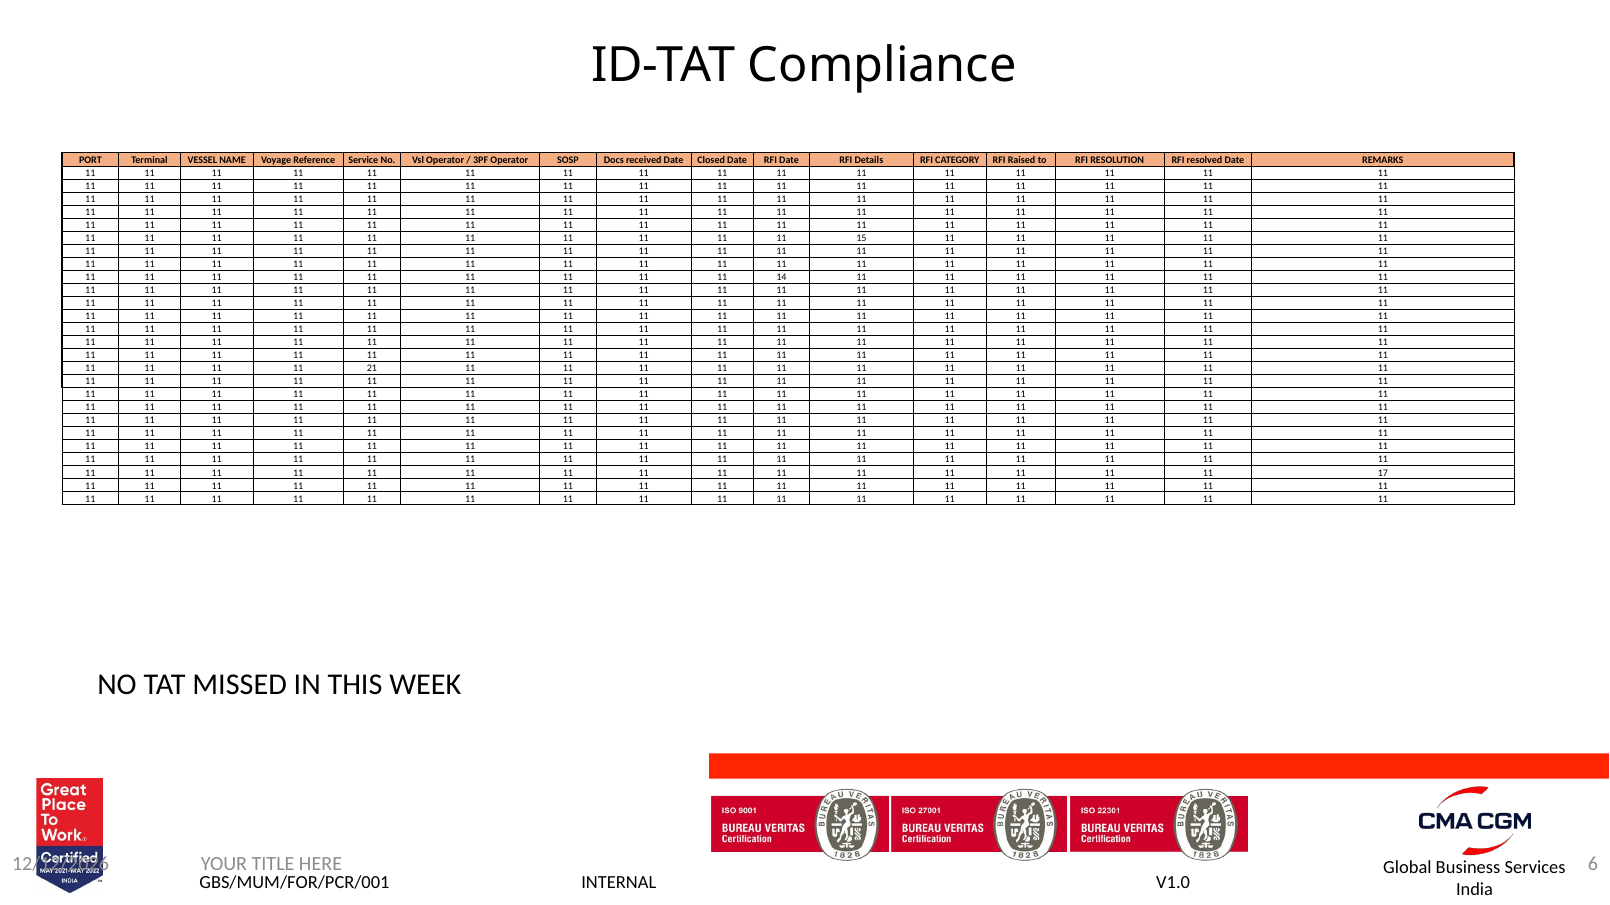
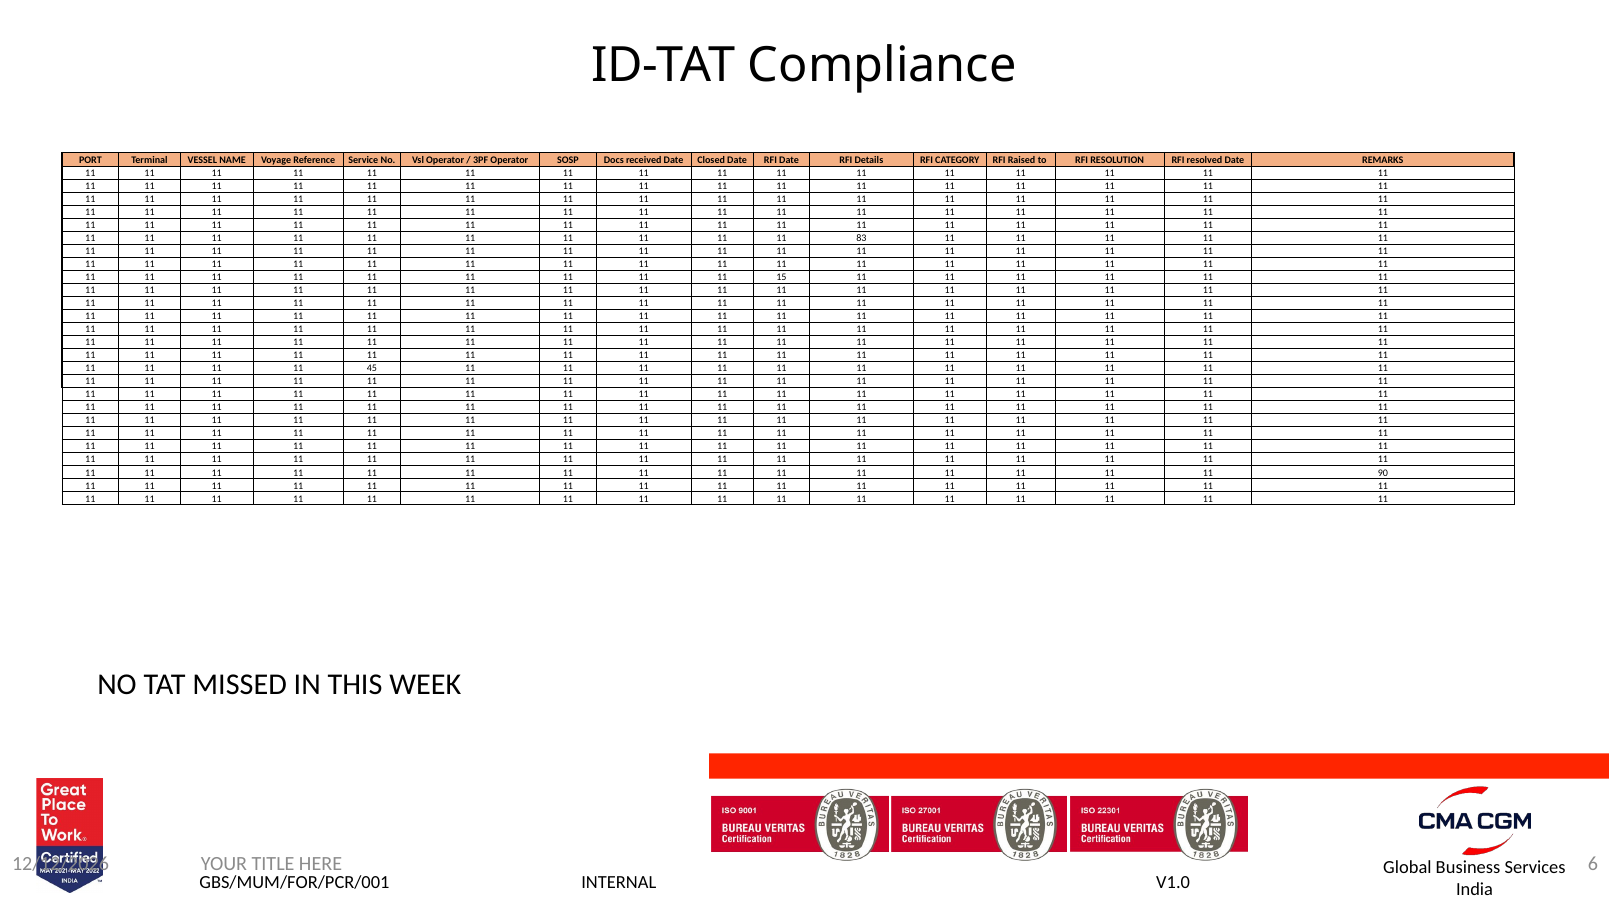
15: 15 -> 83
14: 14 -> 15
21: 21 -> 45
17: 17 -> 90
